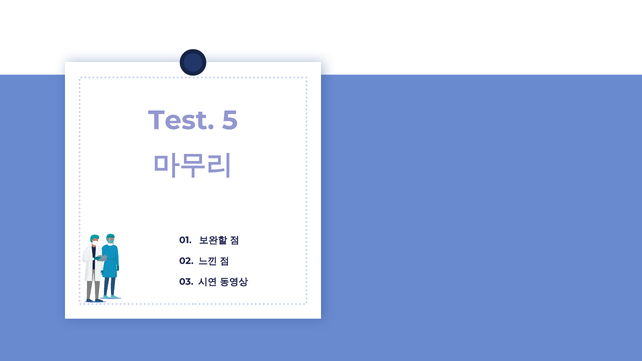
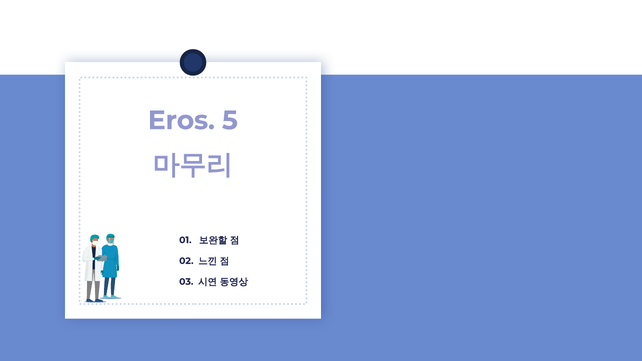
Test: Test -> Eros
